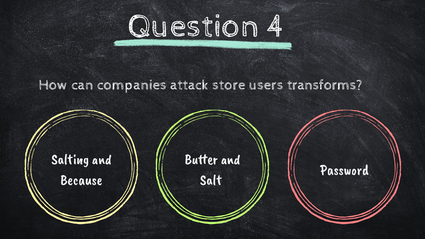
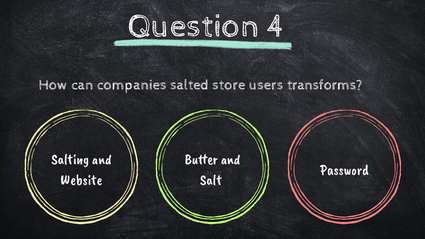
attack: attack -> salted
Because: Because -> Website
